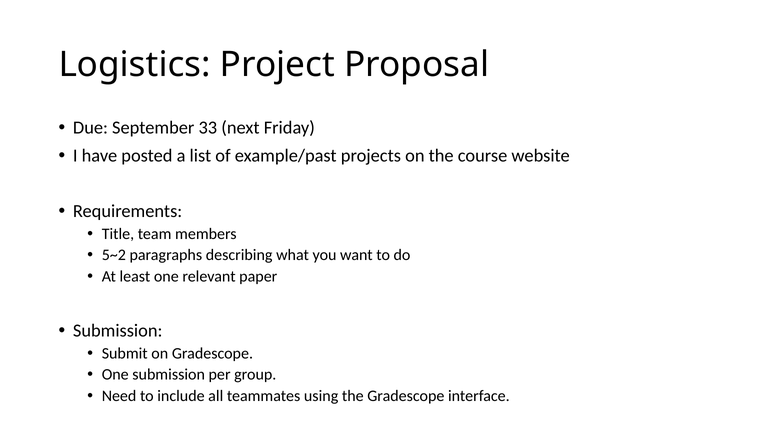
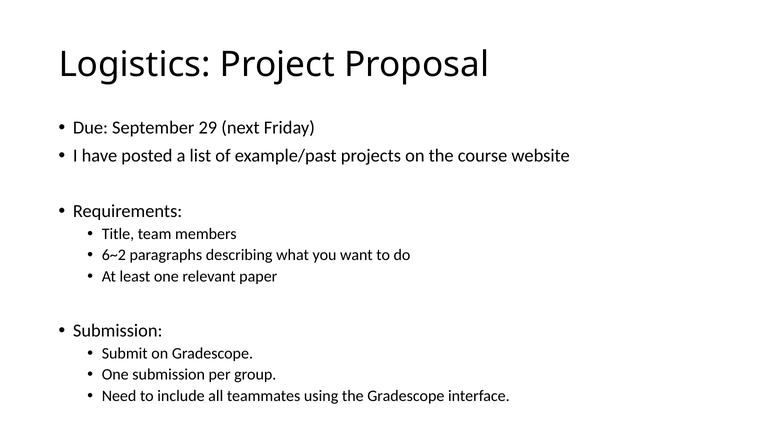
33: 33 -> 29
5~2: 5~2 -> 6~2
